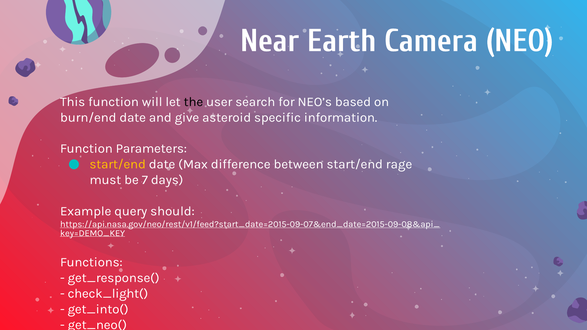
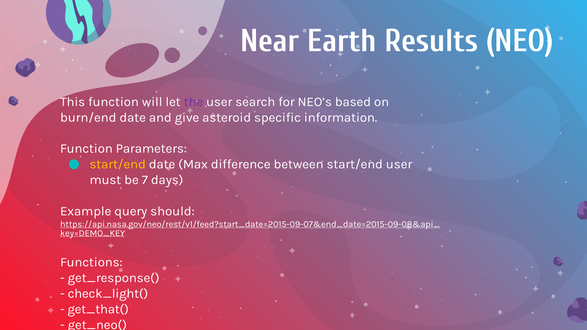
Camera: Camera -> Results
the colour: black -> purple
start/end rage: rage -> user
get_into(: get_into( -> get_that(
